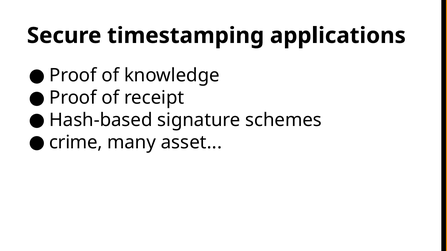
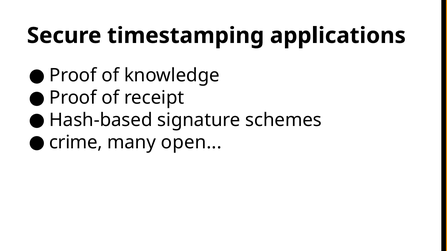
asset: asset -> open
